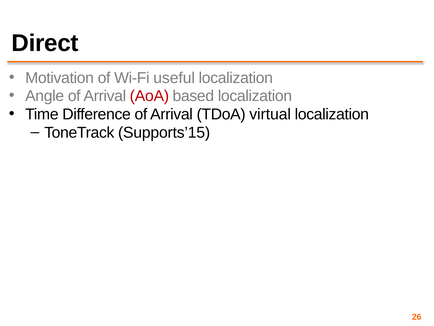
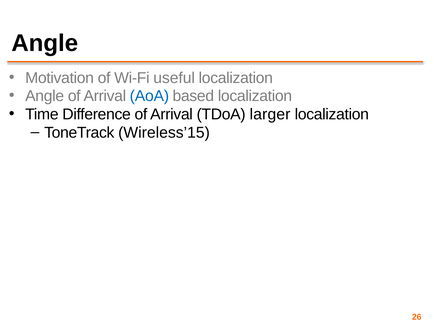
Direct at (45, 43): Direct -> Angle
AoA colour: red -> blue
virtual: virtual -> larger
Supports’15: Supports’15 -> Wireless’15
